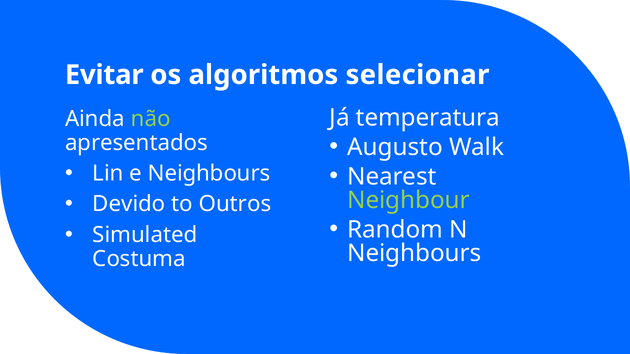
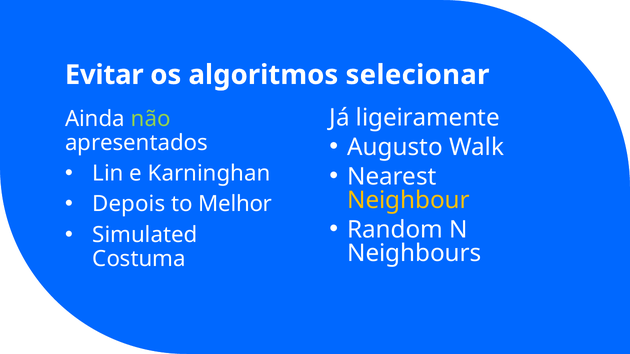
temperatura: temperatura -> ligeiramente
e Neighbours: Neighbours -> Karninghan
Devido: Devido -> Depois
Outros: Outros -> Melhor
Neighbour colour: light green -> yellow
